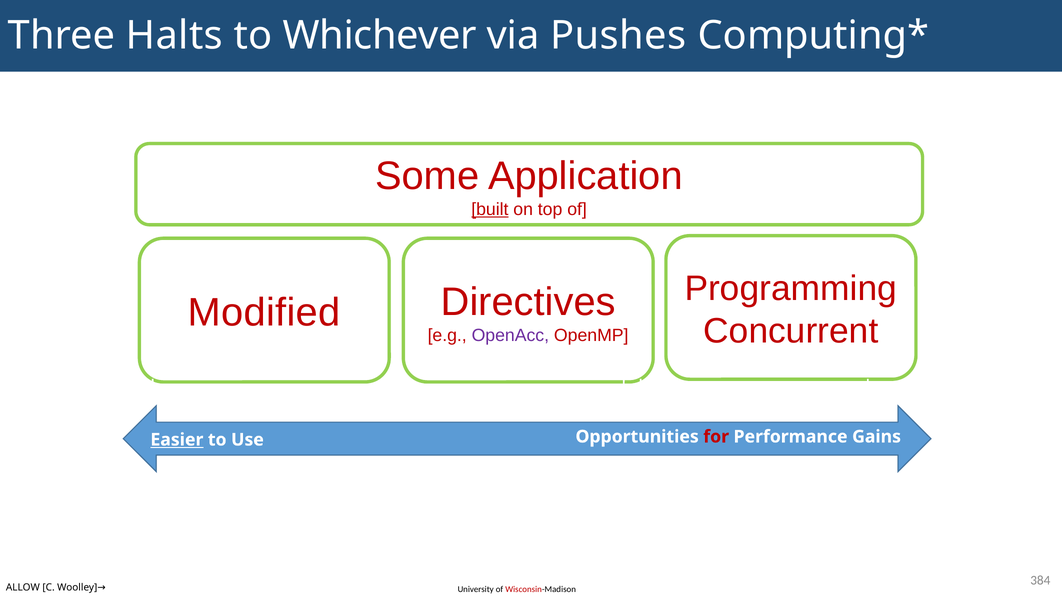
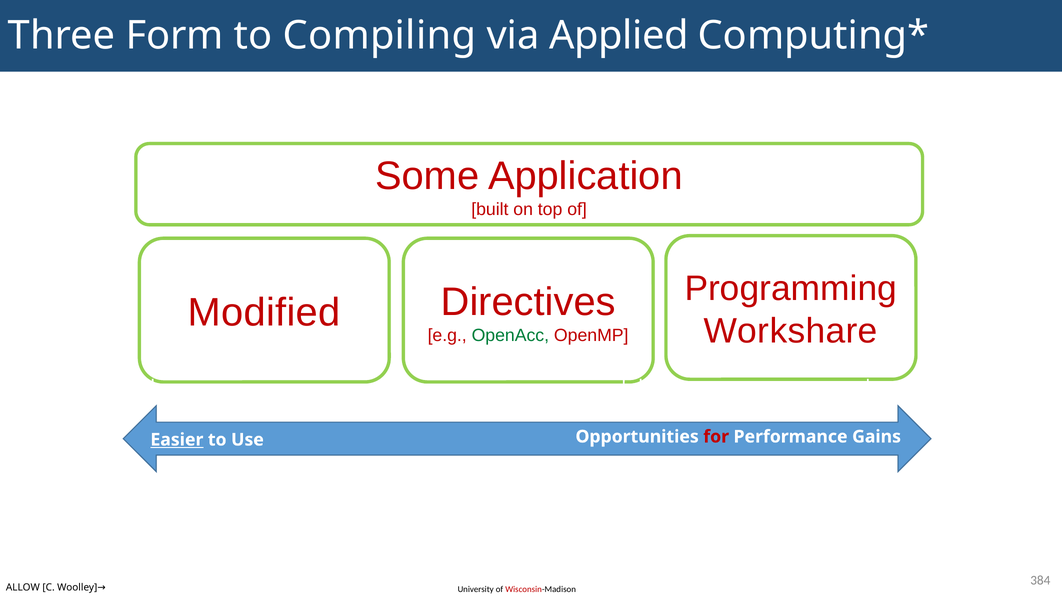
Halts: Halts -> Form
Whichever: Whichever -> Compiling
Pushes: Pushes -> Applied
built underline: present -> none
Concurrent: Concurrent -> Workshare
OpenAcc colour: purple -> green
